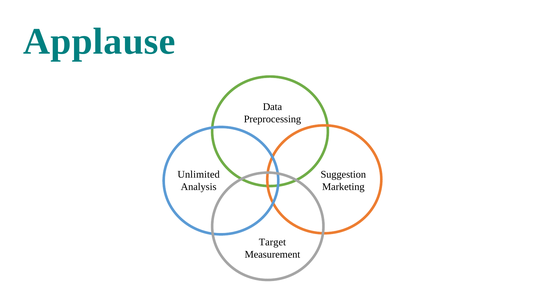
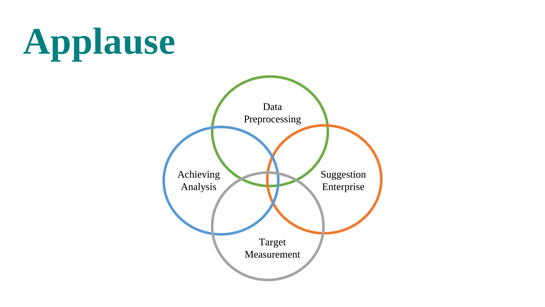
Unlimited: Unlimited -> Achieving
Marketing: Marketing -> Enterprise
